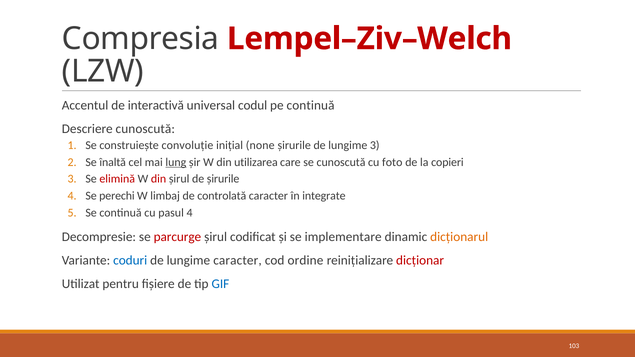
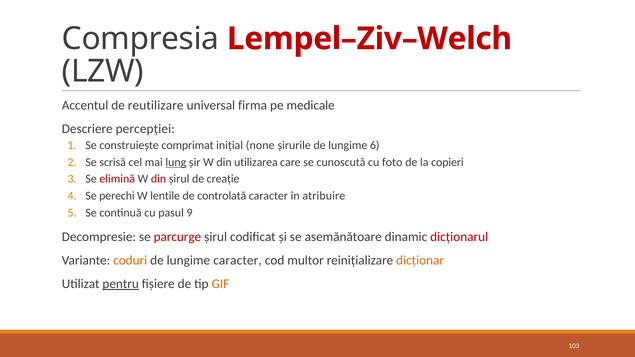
interactivă: interactivă -> reutilizare
codul: codul -> firma
pe continuă: continuă -> medicale
Descriere cunoscută: cunoscută -> percepției
convoluție: convoluție -> comprimat
lungime 3: 3 -> 6
înaltă: înaltă -> scrisă
de șirurile: șirurile -> creație
limbaj: limbaj -> lentile
integrate: integrate -> atribuire
pasul 4: 4 -> 9
implementare: implementare -> asemănătoare
dicționarul colour: orange -> red
coduri colour: blue -> orange
ordine: ordine -> multor
dicționar colour: red -> orange
pentru underline: none -> present
GIF colour: blue -> orange
